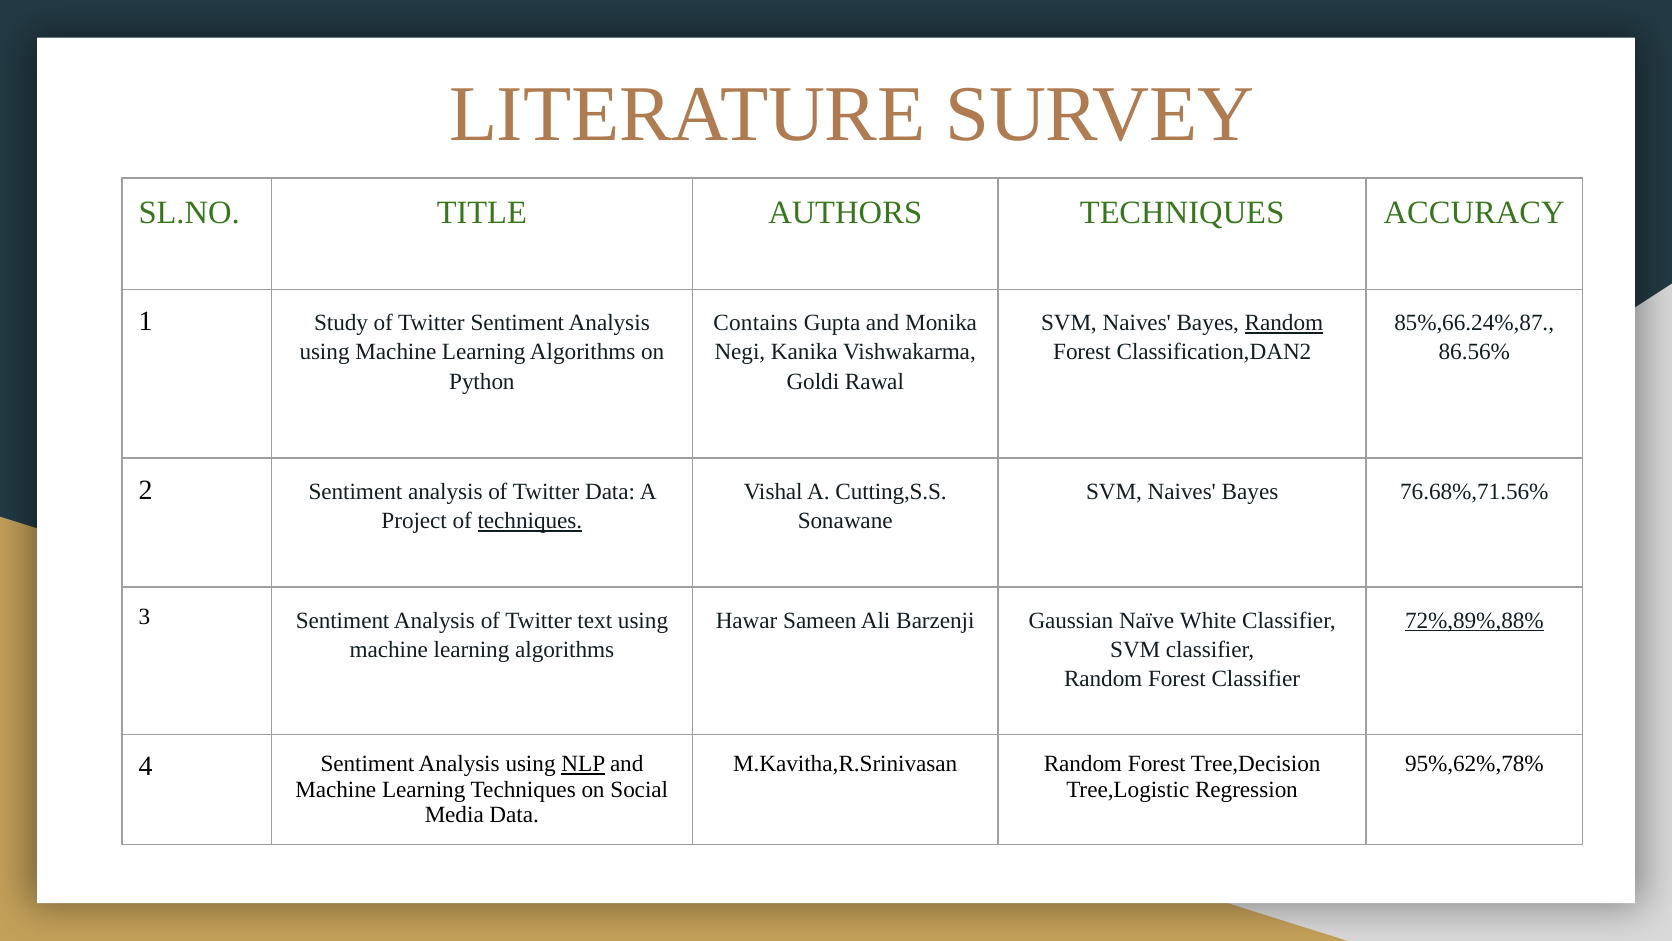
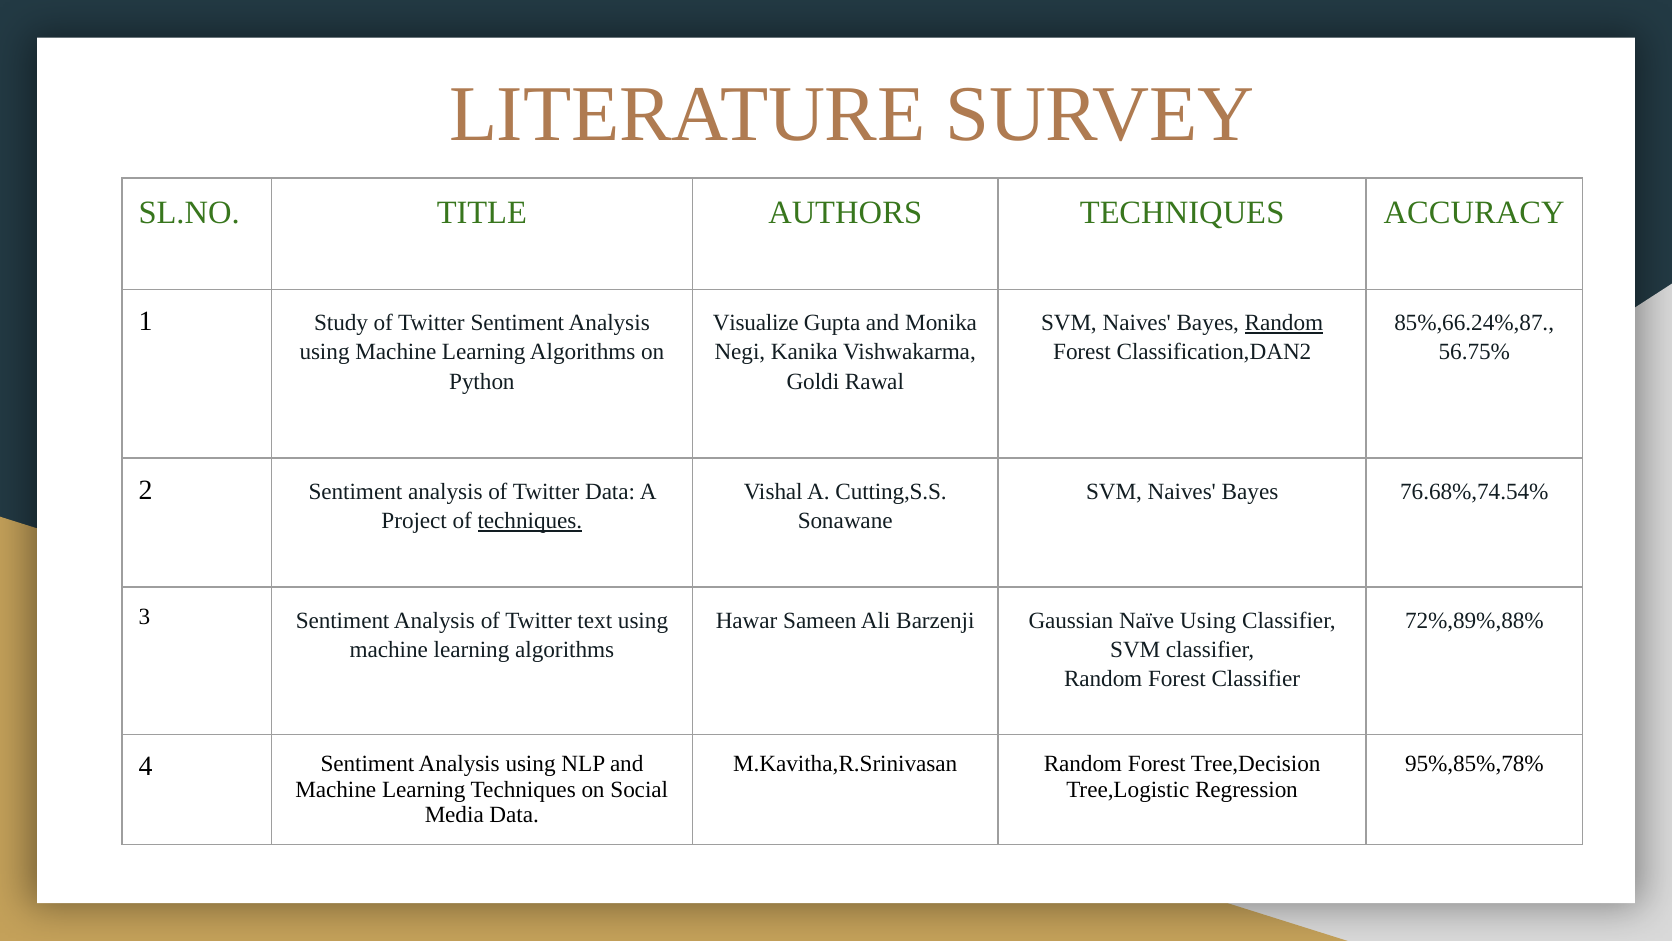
Contains: Contains -> Visualize
86.56%: 86.56% -> 56.75%
76.68%,71.56%: 76.68%,71.56% -> 76.68%,74.54%
Naïve White: White -> Using
72%,89%,88% underline: present -> none
95%,62%,78%: 95%,62%,78% -> 95%,85%,78%
NLP underline: present -> none
